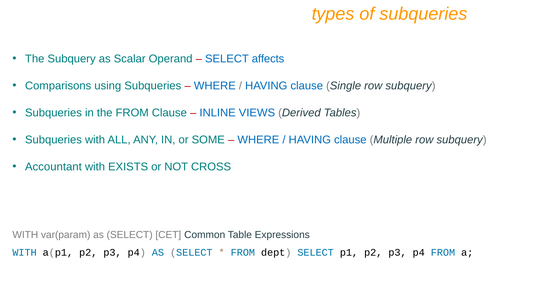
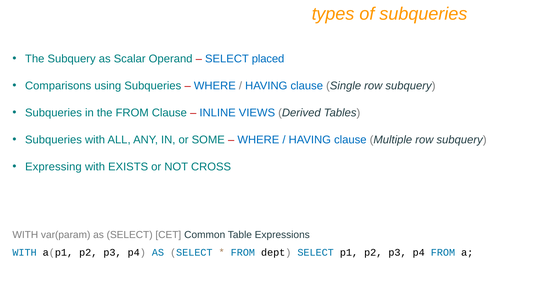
affects: affects -> placed
Accountant: Accountant -> Expressing
